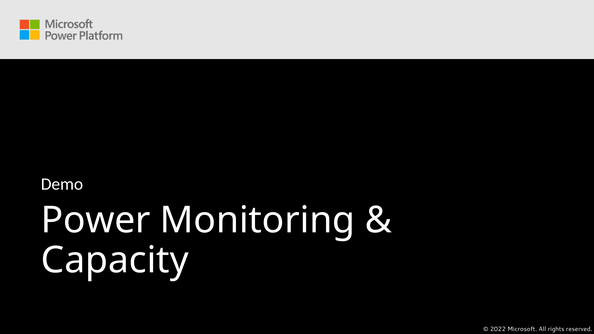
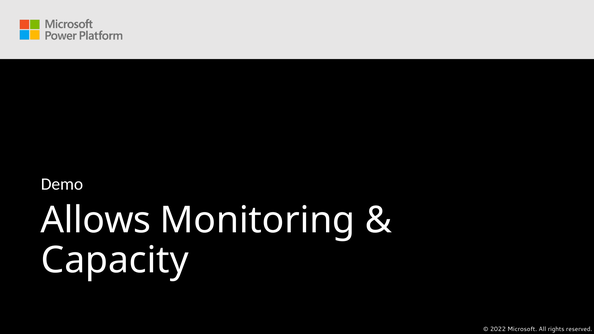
Power: Power -> Allows
